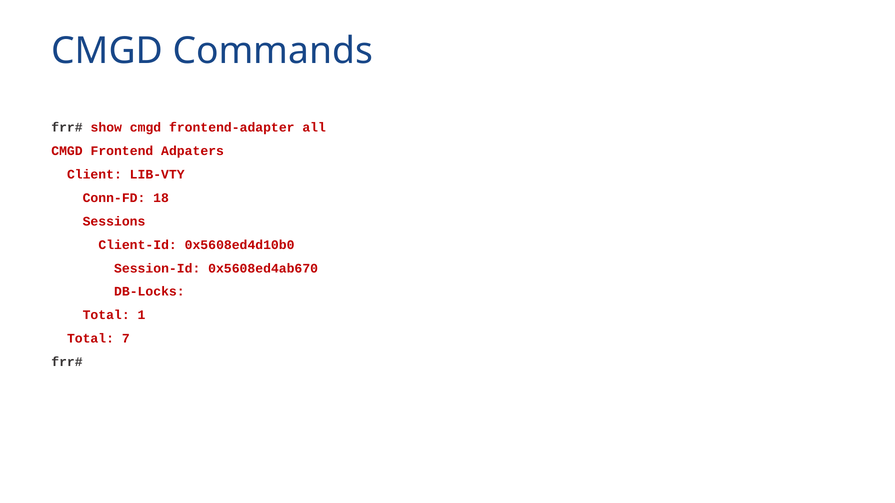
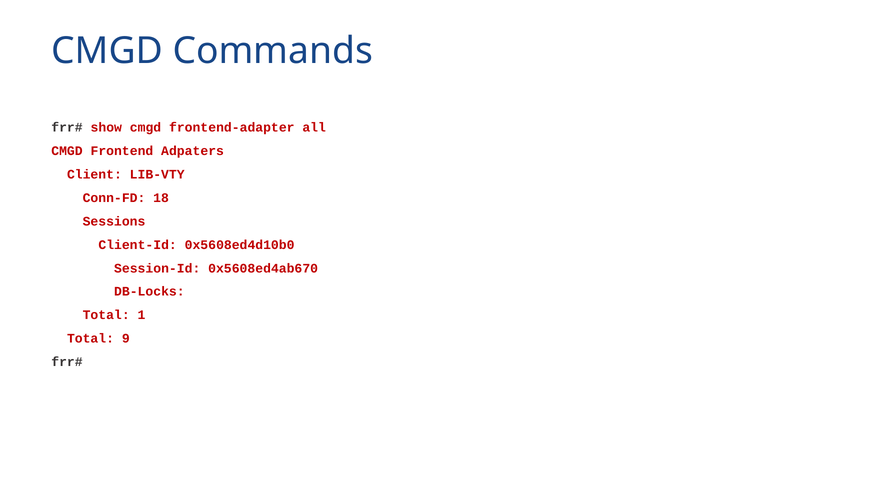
7: 7 -> 9
